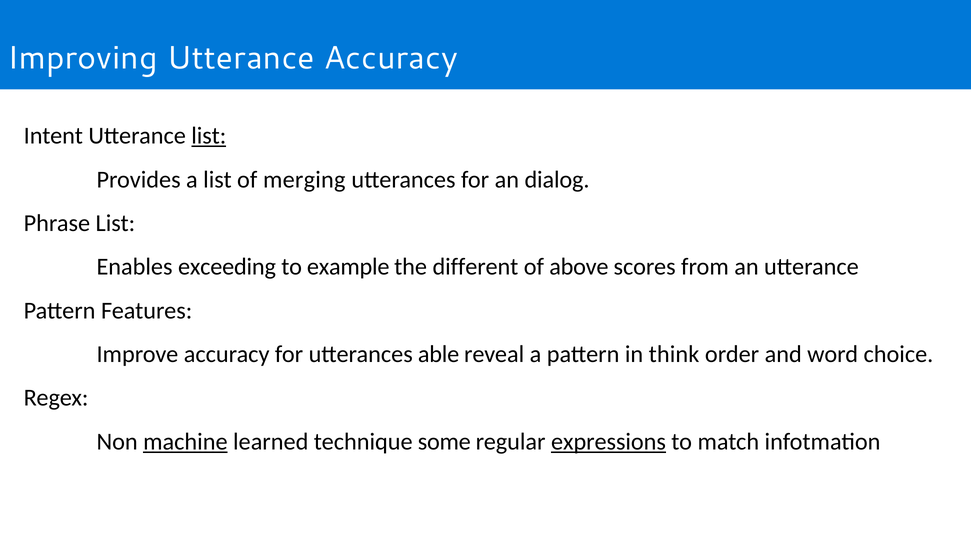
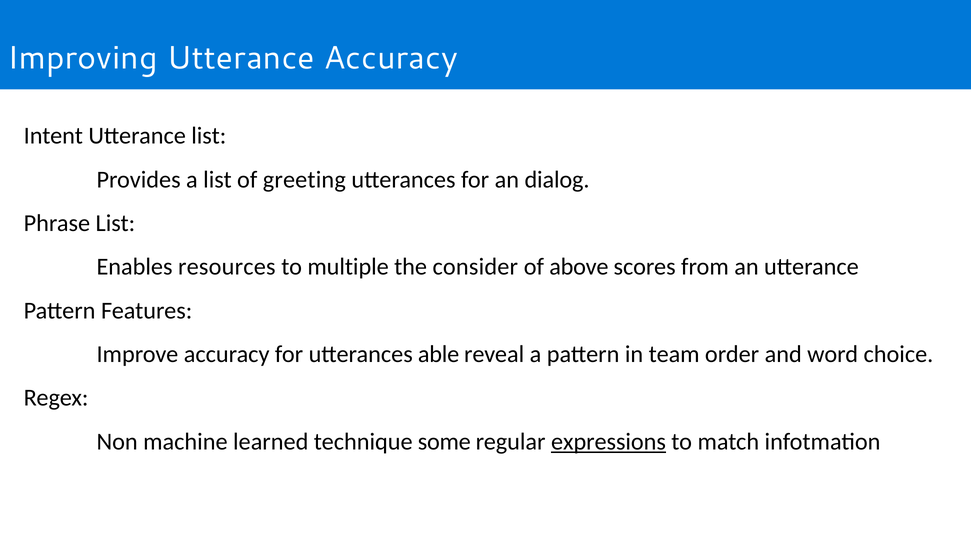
list at (209, 136) underline: present -> none
merging: merging -> greeting
exceeding: exceeding -> resources
example: example -> multiple
different: different -> consider
think: think -> team
machine underline: present -> none
